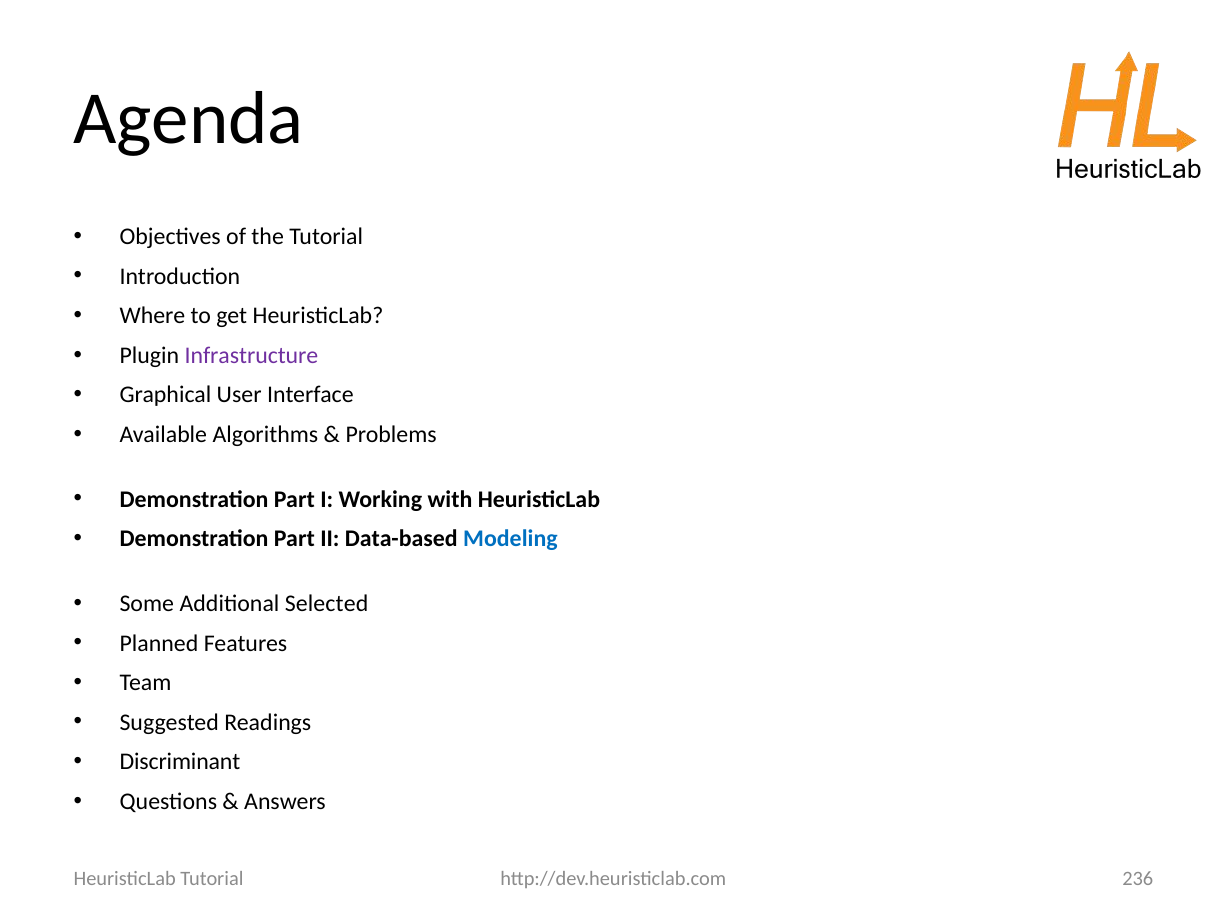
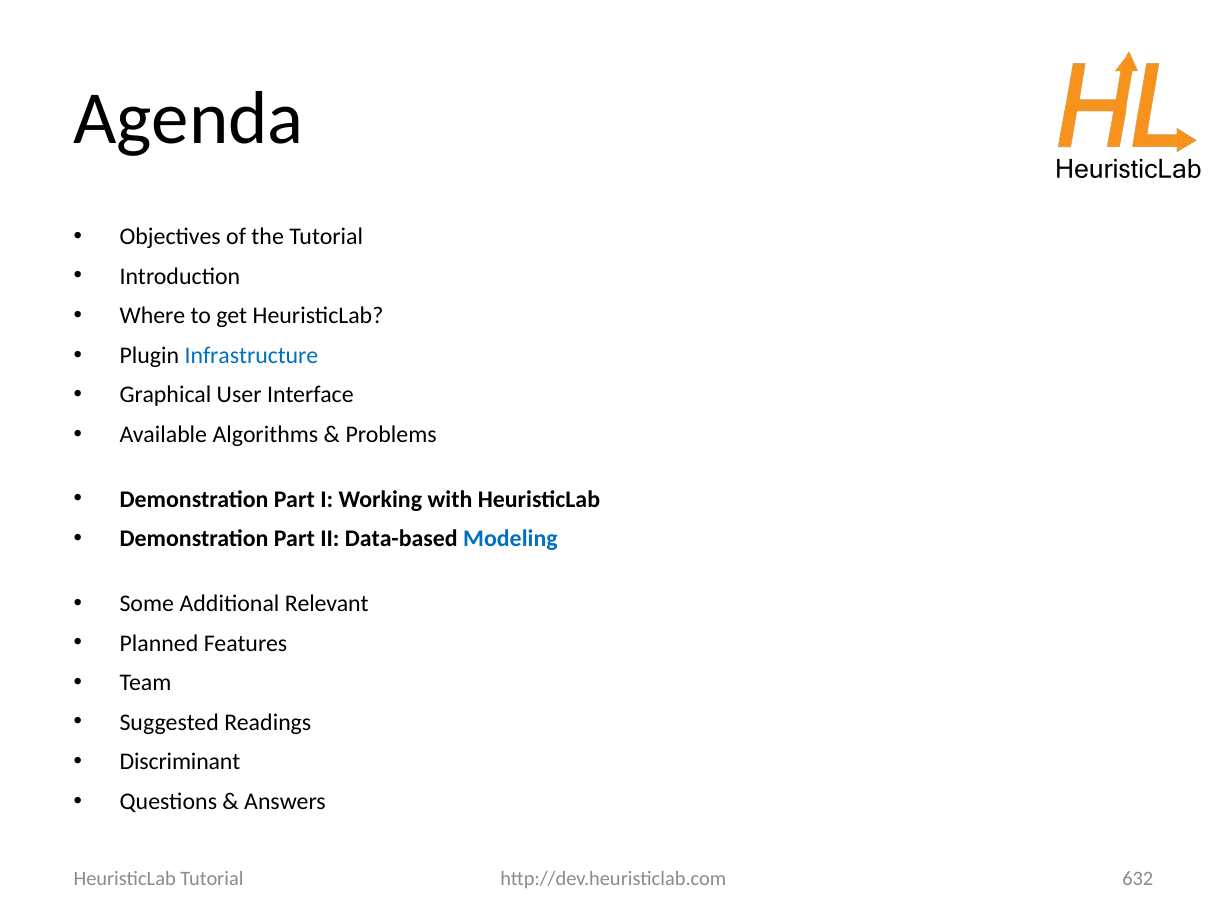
Infrastructure colour: purple -> blue
Selected: Selected -> Relevant
236: 236 -> 632
